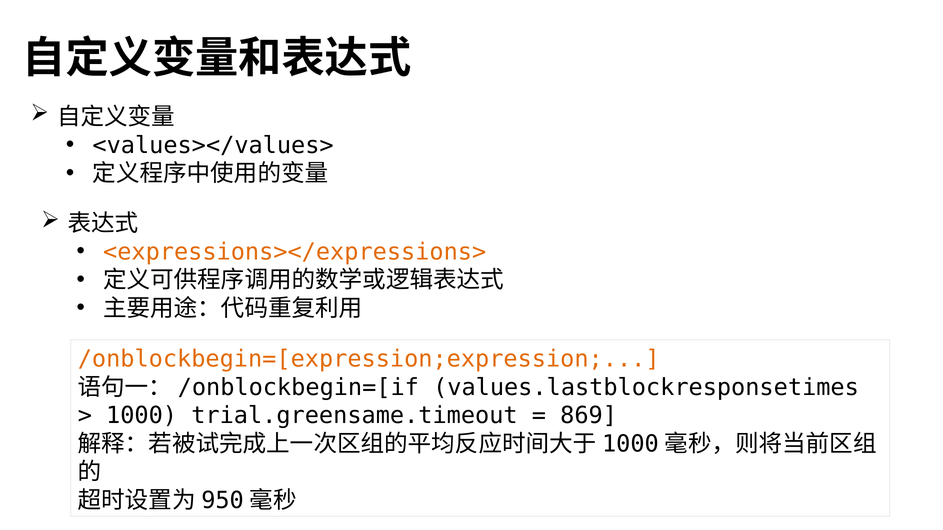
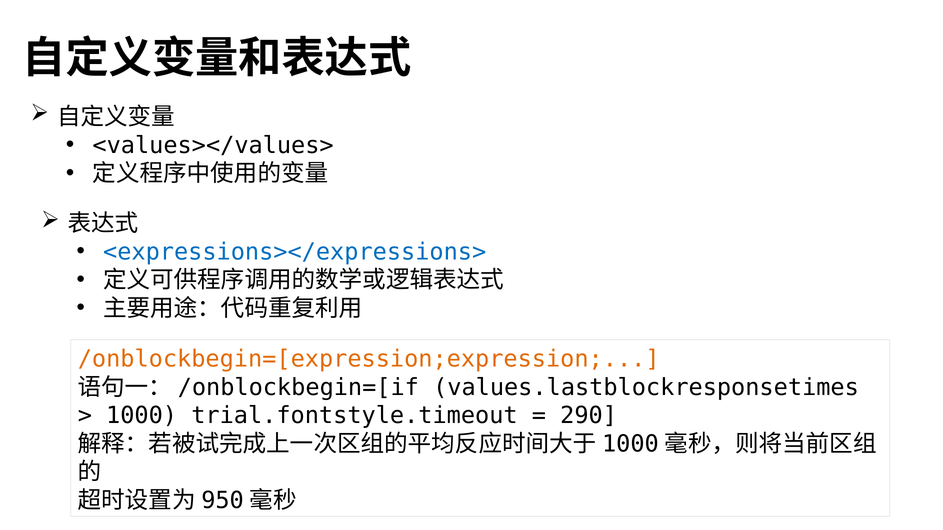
<expressions></expressions> colour: orange -> blue
trial.greensame.timeout: trial.greensame.timeout -> trial.fontstyle.timeout
869: 869 -> 290
